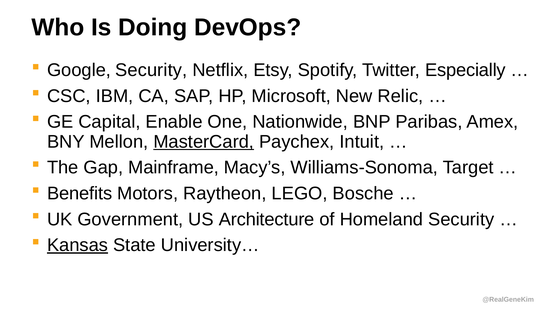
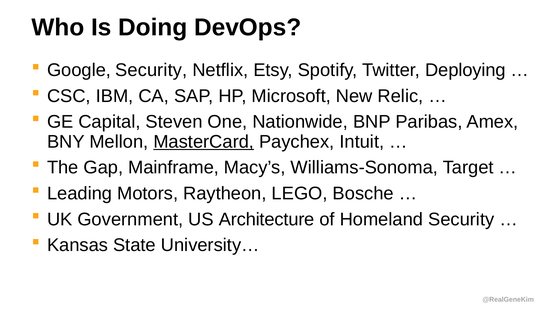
Especially: Especially -> Deploying
Enable: Enable -> Steven
Benefits: Benefits -> Leading
Kansas underline: present -> none
